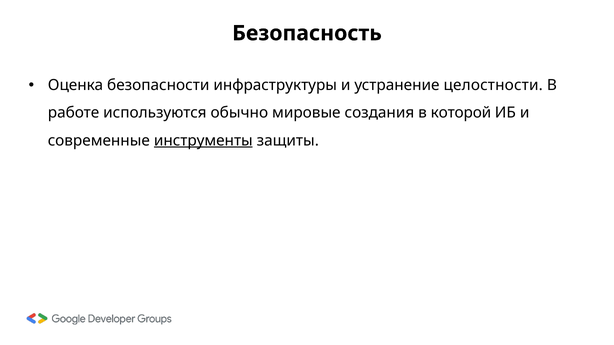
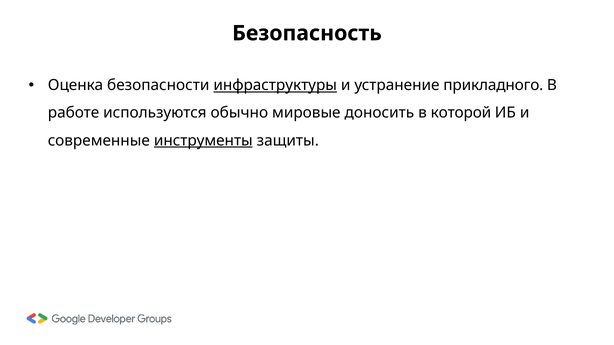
инфраструктуры underline: none -> present
целостности: целостности -> прикладного
создания: создания -> доносить
